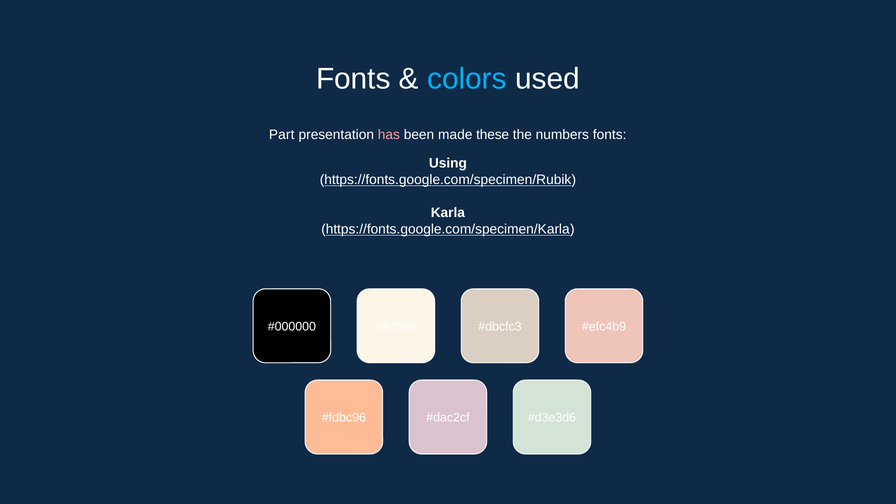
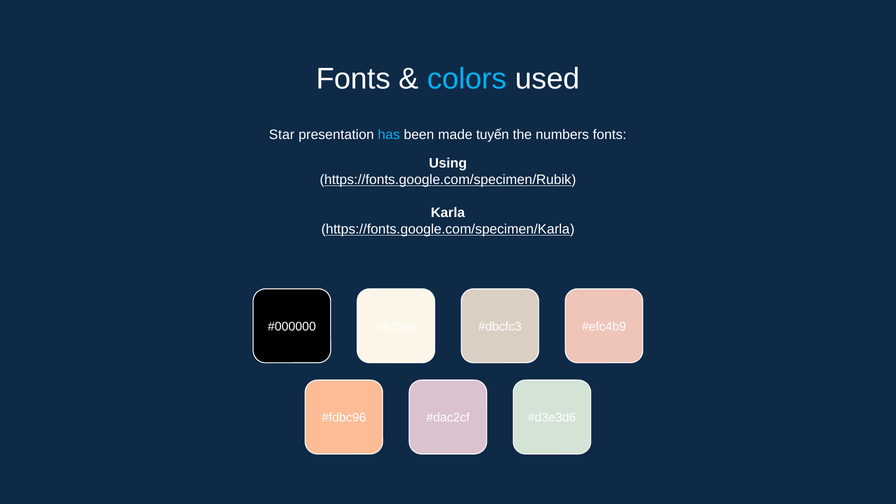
Part: Part -> Star
has colour: pink -> light blue
these: these -> tuyến
